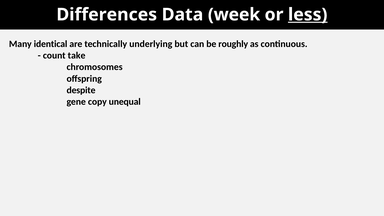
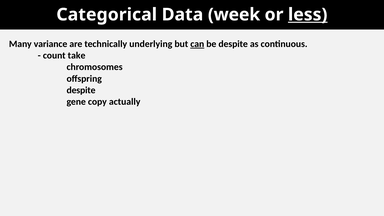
Differences: Differences -> Categorical
identical: identical -> variance
can underline: none -> present
be roughly: roughly -> despite
unequal: unequal -> actually
